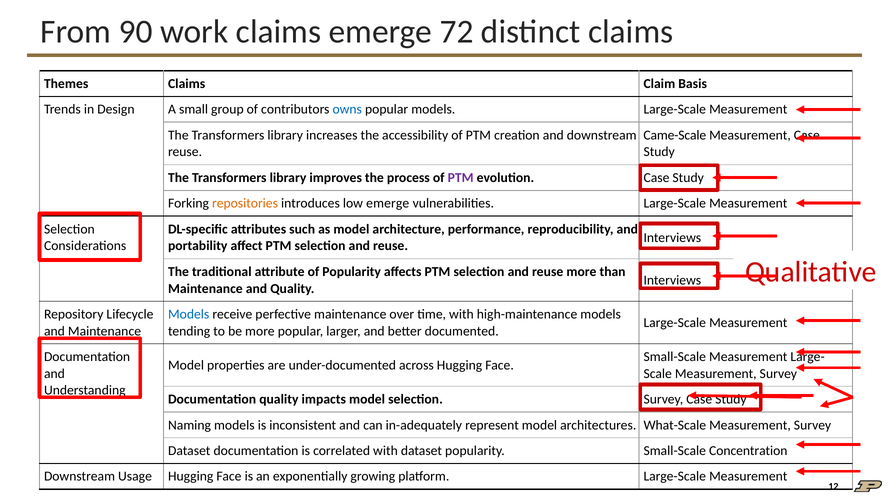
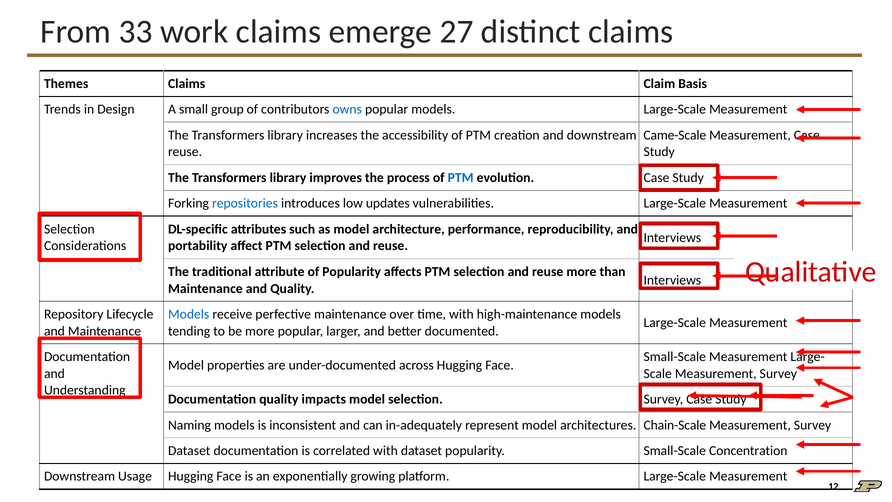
90: 90 -> 33
72: 72 -> 27
PTM at (461, 178) colour: purple -> blue
repositories colour: orange -> blue
low emerge: emerge -> updates
What-Scale: What-Scale -> Chain-Scale
